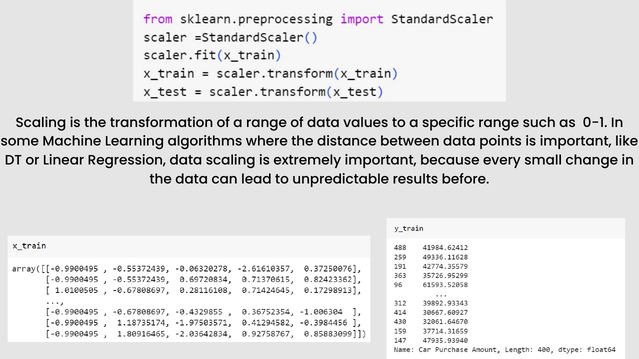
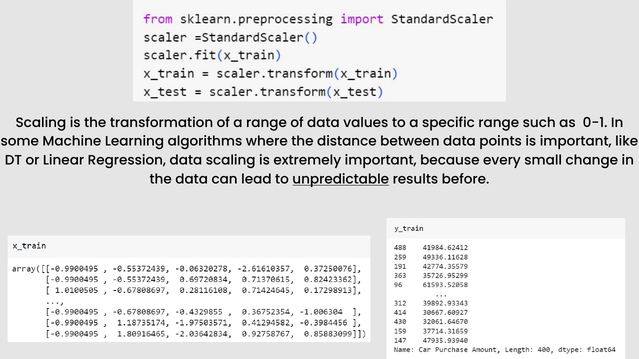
unpredictable underline: none -> present
